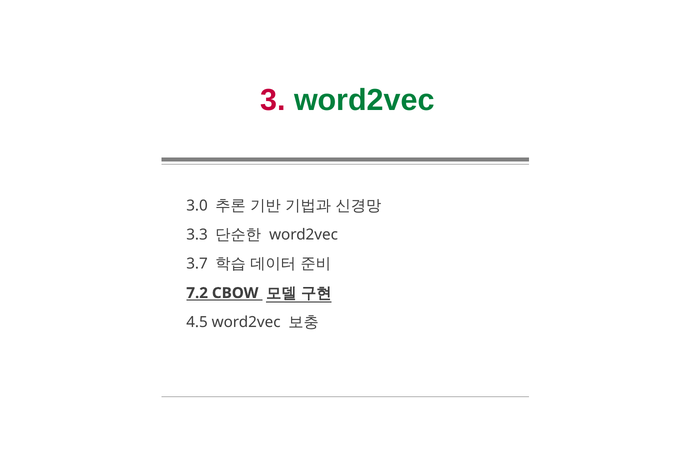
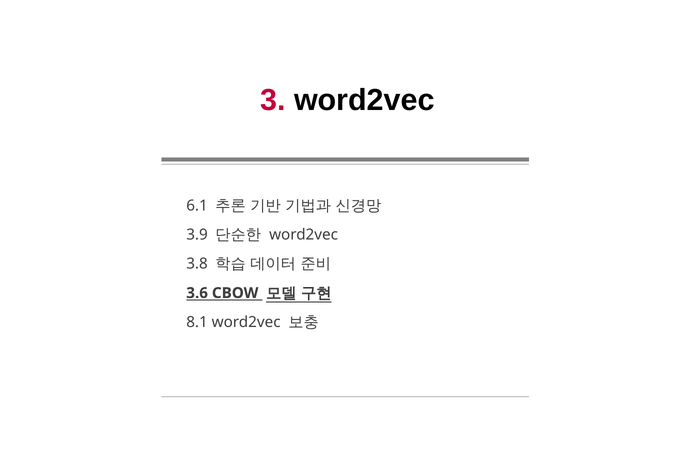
word2vec at (364, 100) colour: green -> black
3.0: 3.0 -> 6.1
3.3: 3.3 -> 3.9
3.7: 3.7 -> 3.8
7.2: 7.2 -> 3.6
4.5: 4.5 -> 8.1
